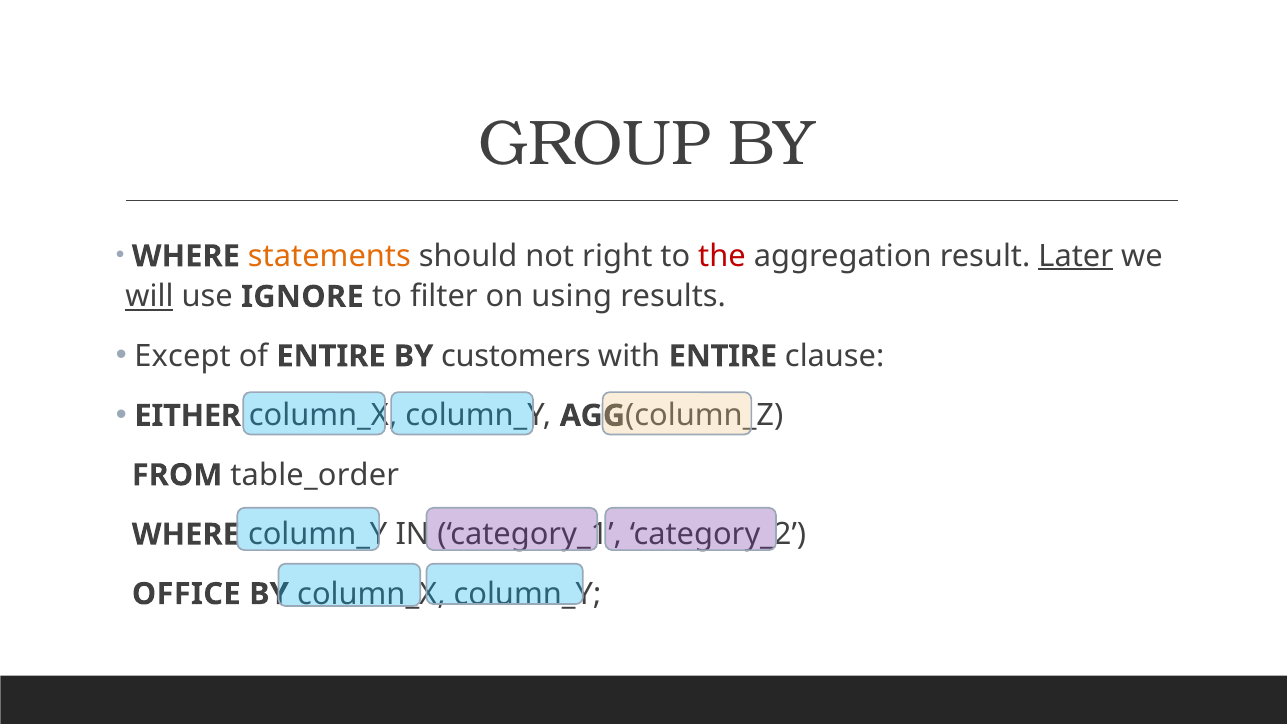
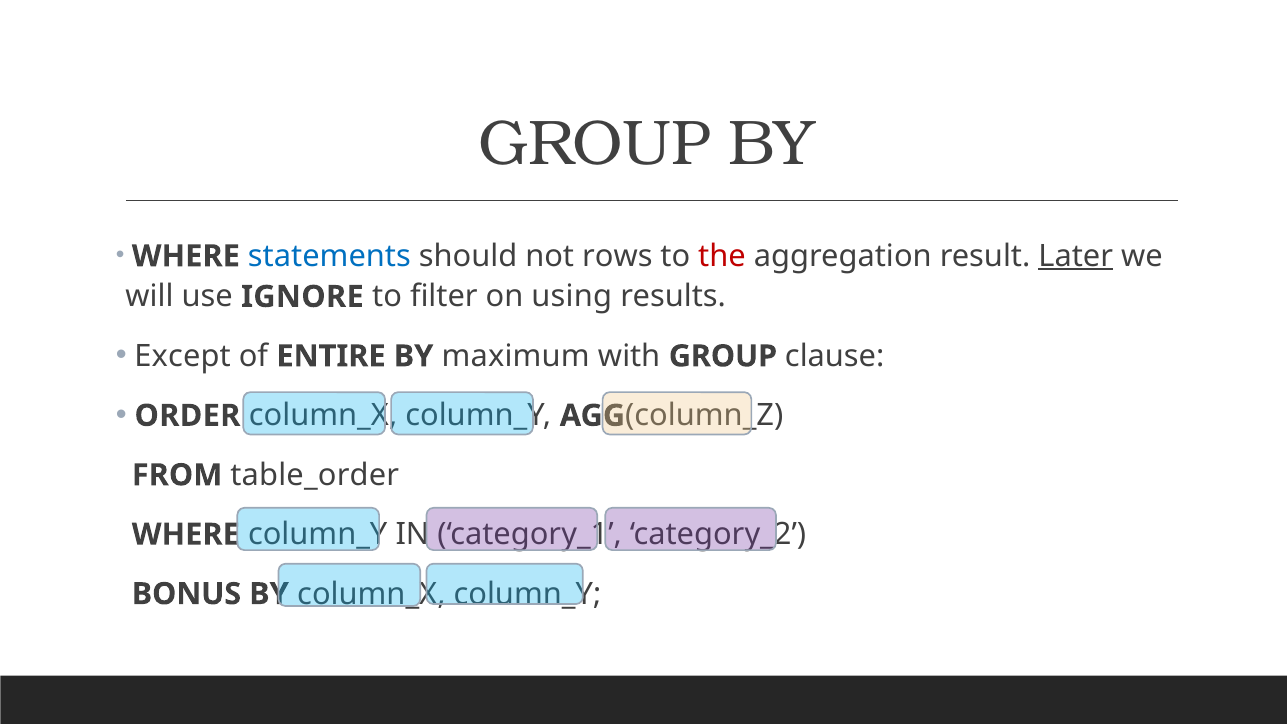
statements colour: orange -> blue
right: right -> rows
will underline: present -> none
customers: customers -> maximum
with ENTIRE: ENTIRE -> GROUP
EITHER: EITHER -> ORDER
OFFICE: OFFICE -> BONUS
